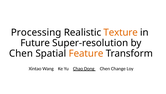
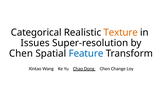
Processing: Processing -> Categorical
Future: Future -> Issues
Feature colour: orange -> blue
